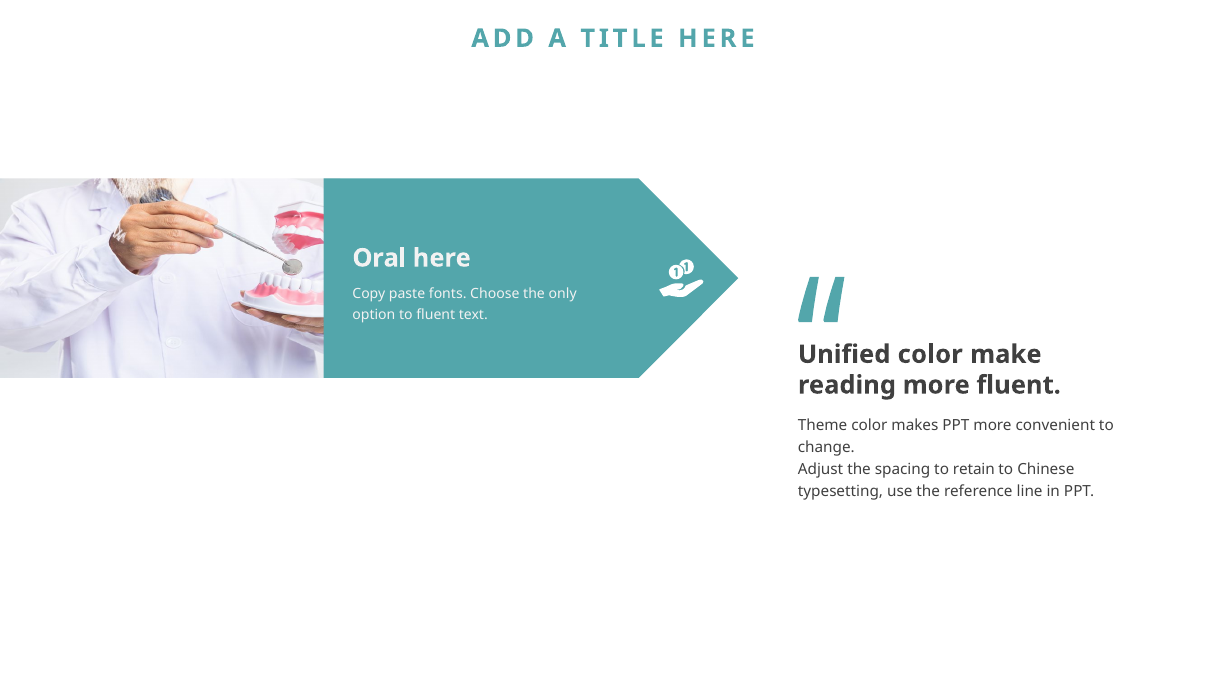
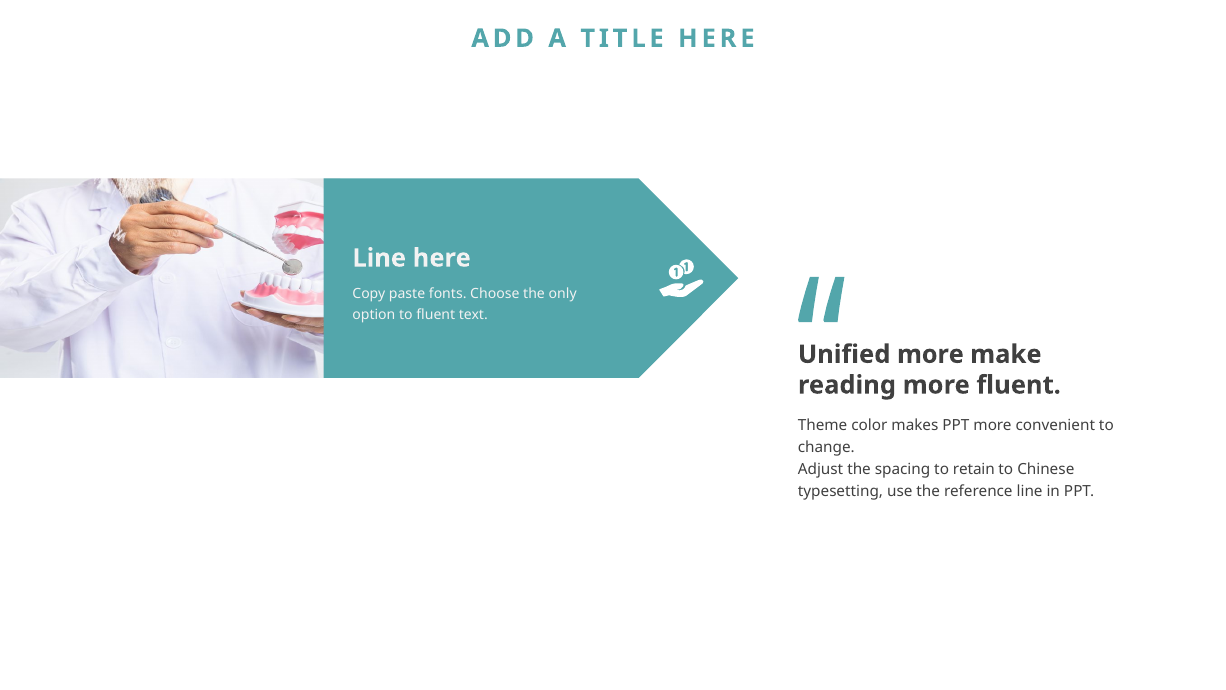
Oral at (379, 258): Oral -> Line
Unified color: color -> more
